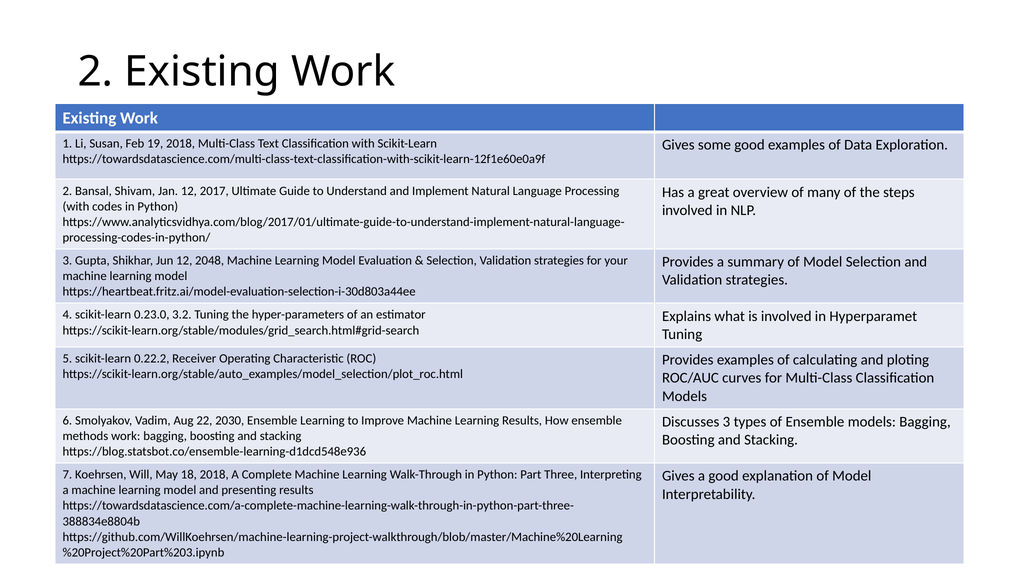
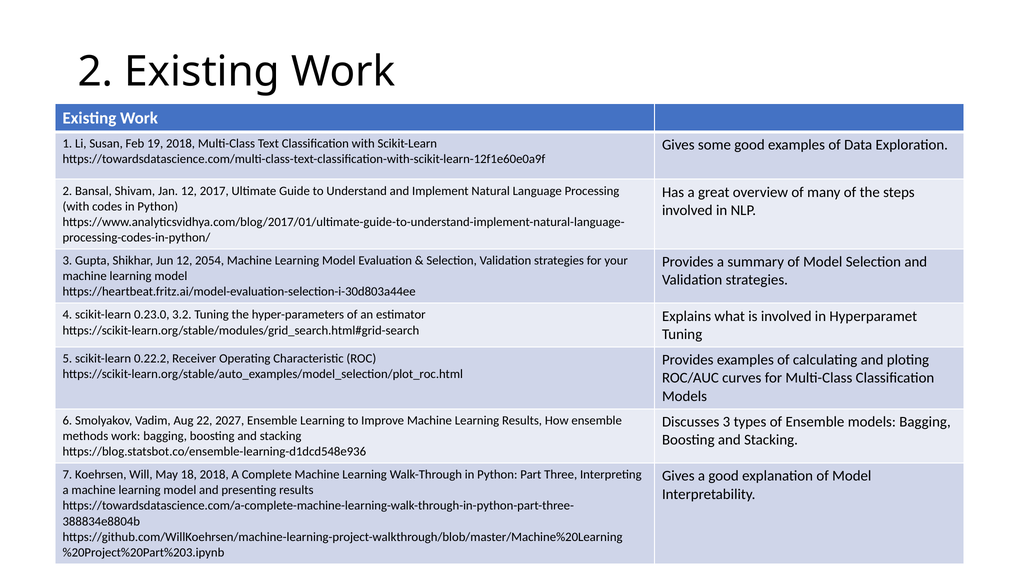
2048: 2048 -> 2054
2030: 2030 -> 2027
